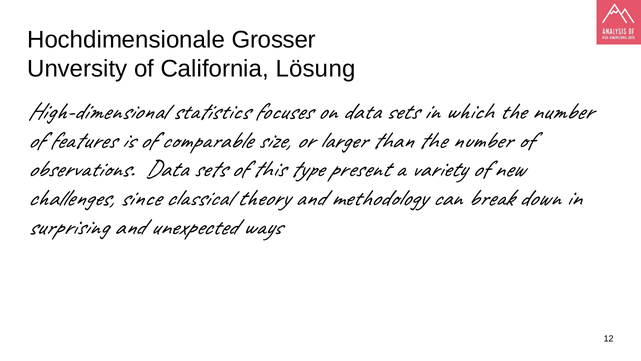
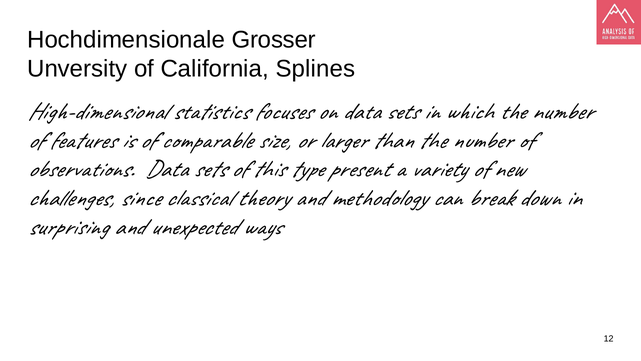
Lösung: Lösung -> Splines
